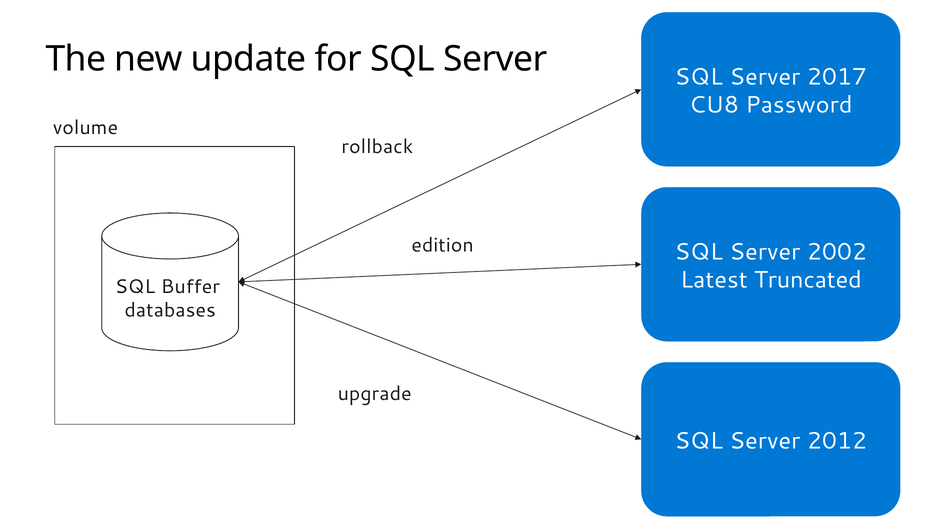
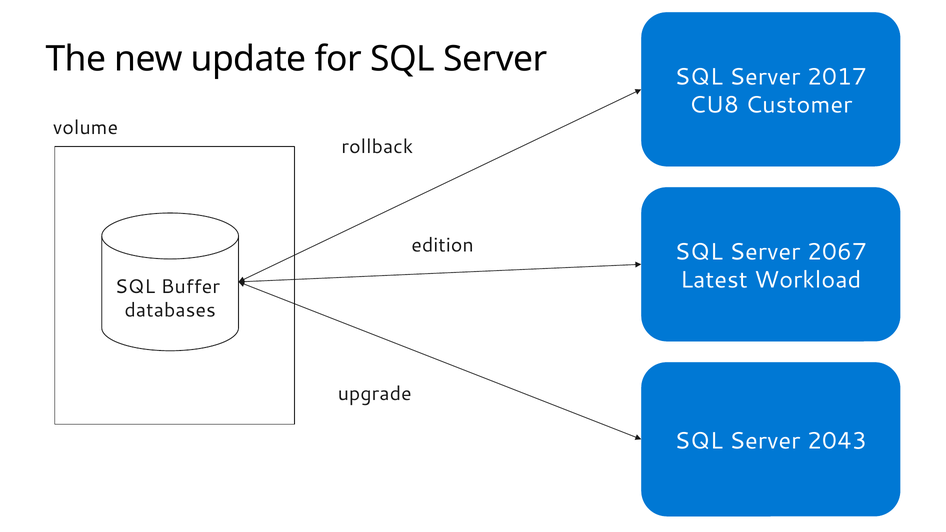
Password: Password -> Customer
2002: 2002 -> 2067
Truncated: Truncated -> Workload
2012: 2012 -> 2043
